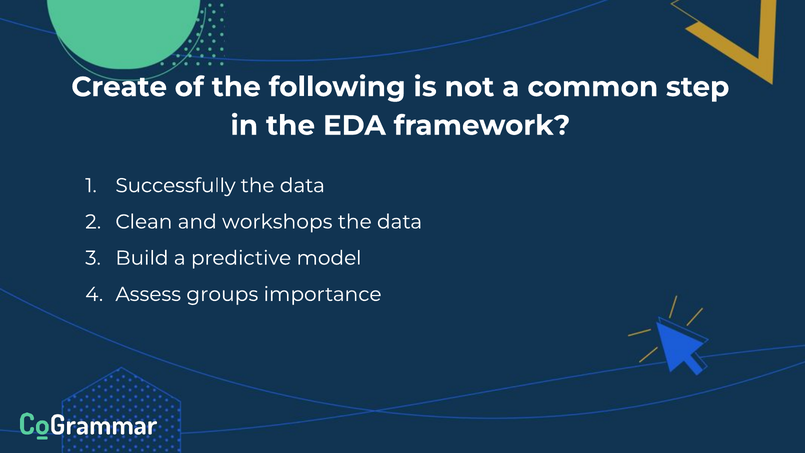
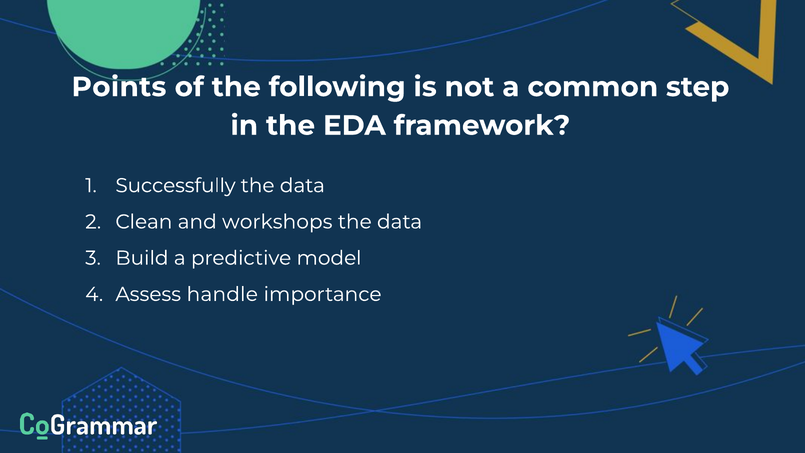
Create: Create -> Points
groups: groups -> handle
